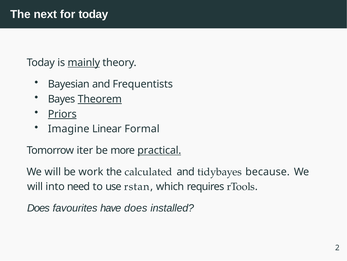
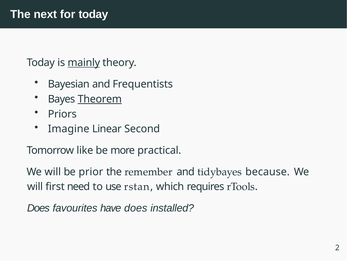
Priors underline: present -> none
Formal: Formal -> Second
iter: iter -> like
practical underline: present -> none
work: work -> prior
calculated: calculated -> remember
into: into -> first
